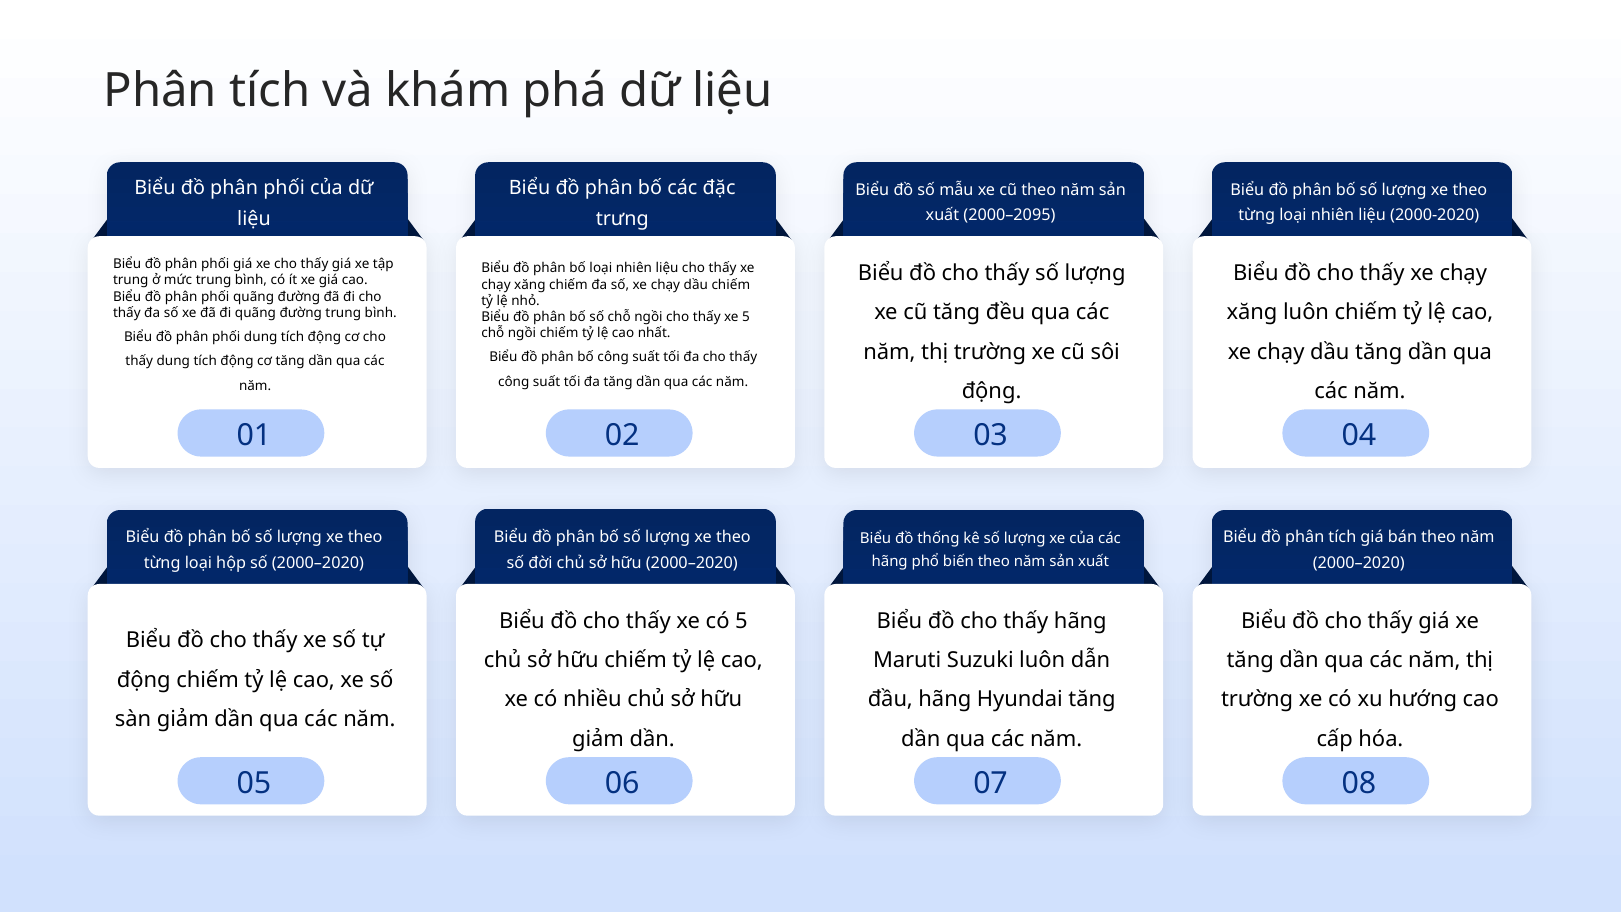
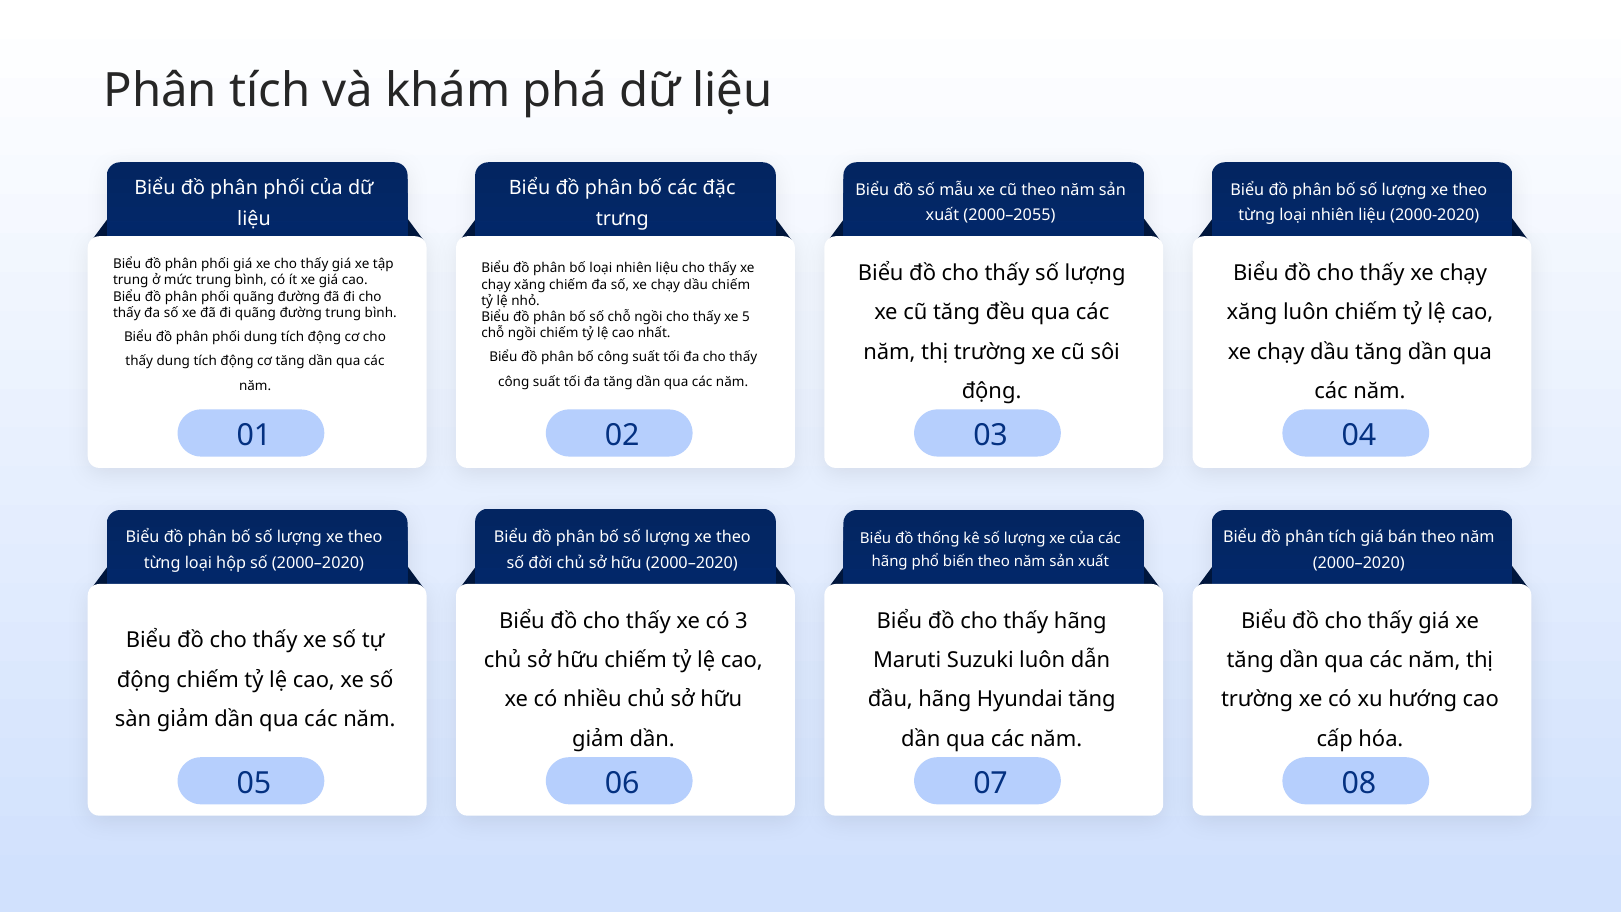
2000–2095: 2000–2095 -> 2000–2055
có 5: 5 -> 3
